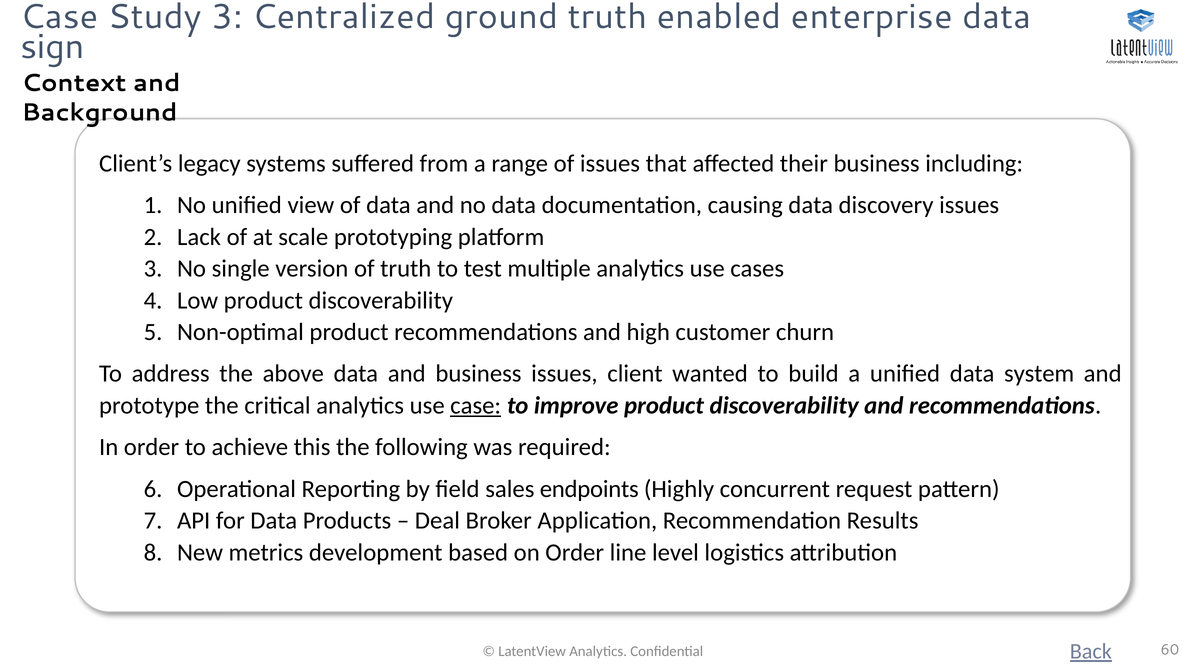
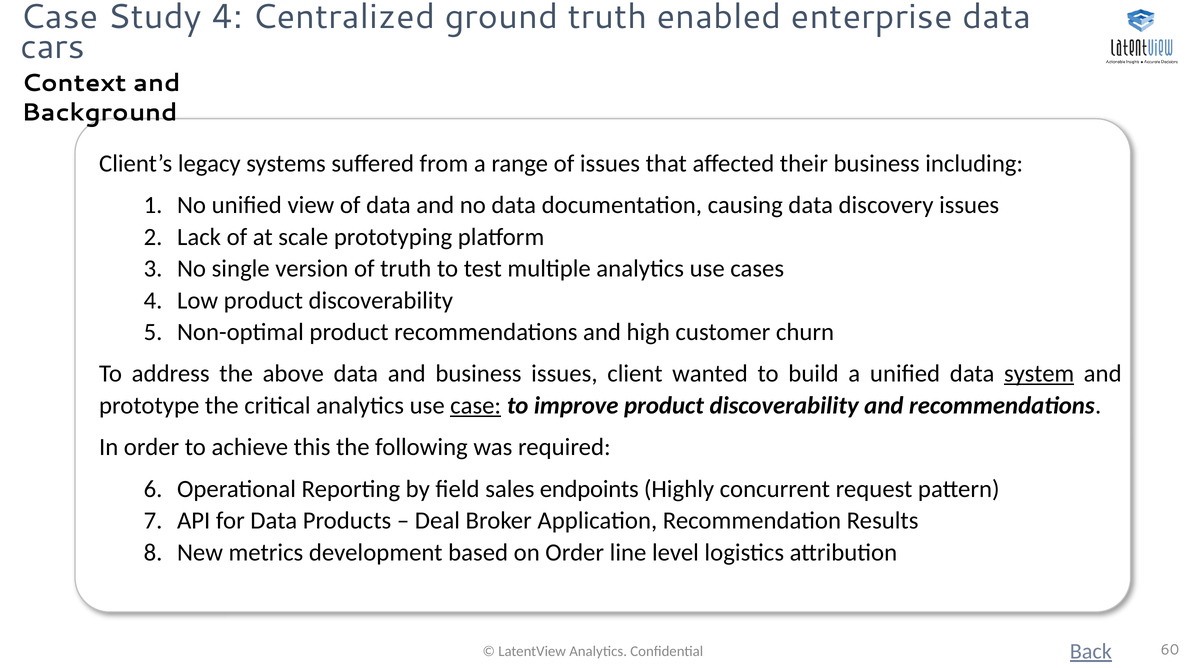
Study 3: 3 -> 4
sign: sign -> cars
system underline: none -> present
